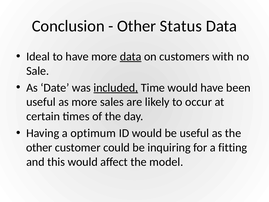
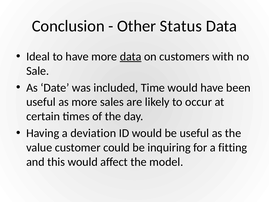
included underline: present -> none
optimum: optimum -> deviation
other at (39, 147): other -> value
